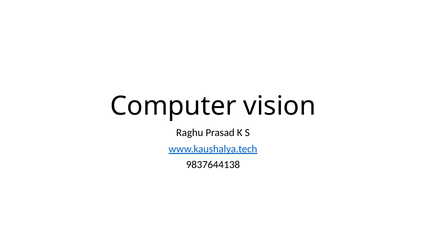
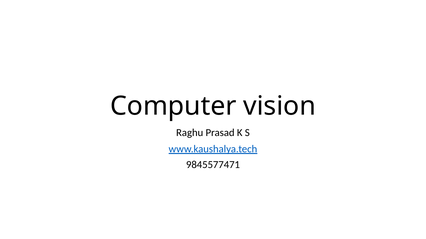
9837644138: 9837644138 -> 9845577471
